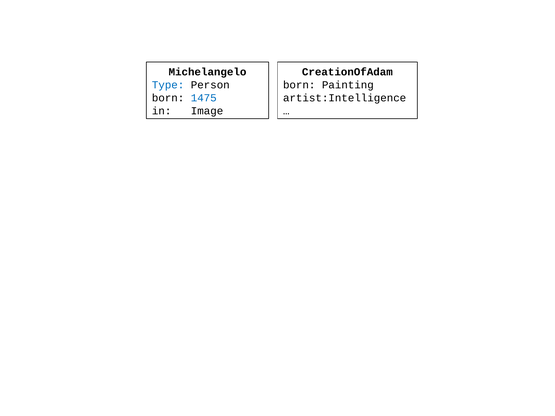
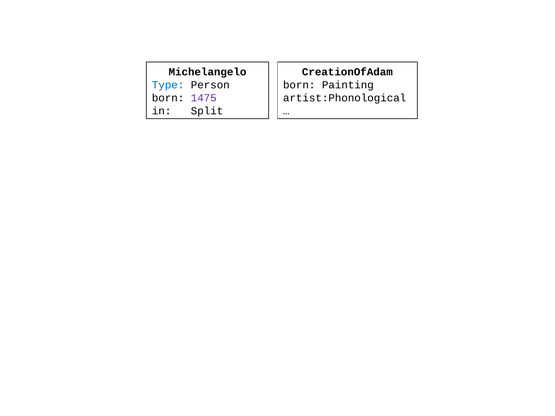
1475 colour: blue -> purple
artist:Intelligence: artist:Intelligence -> artist:Phonological
Image: Image -> Split
